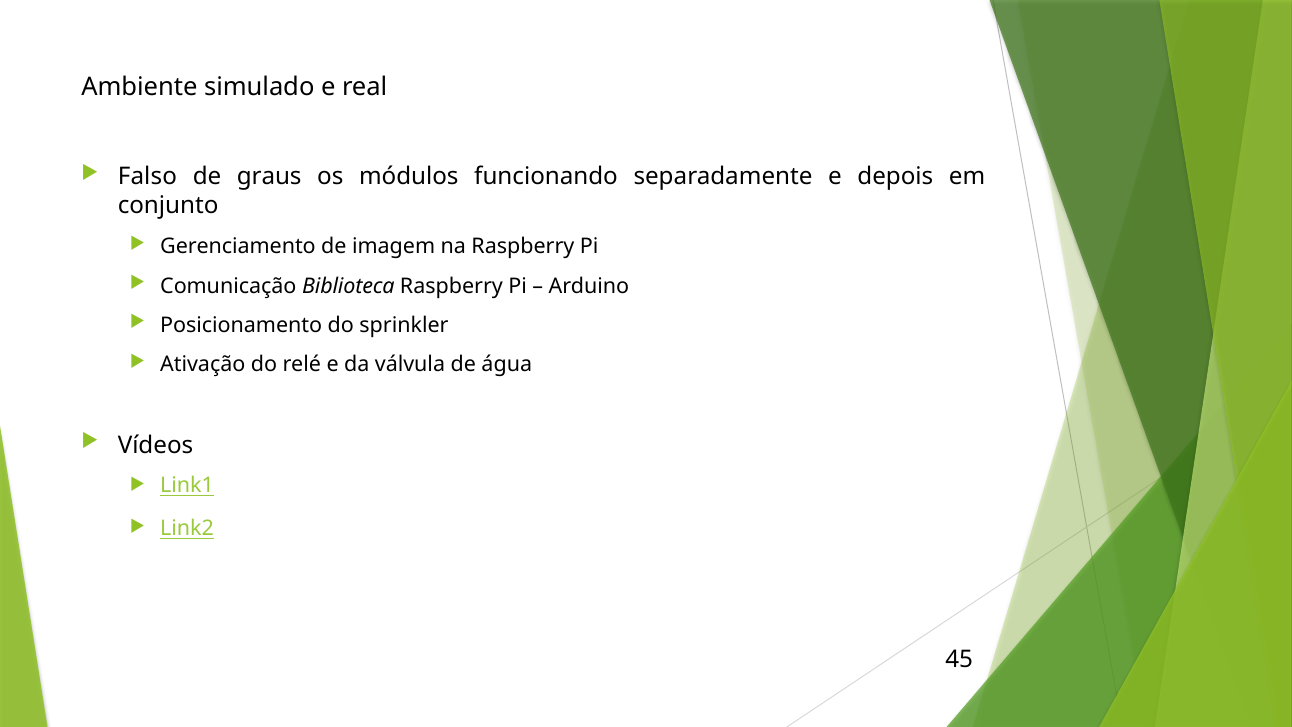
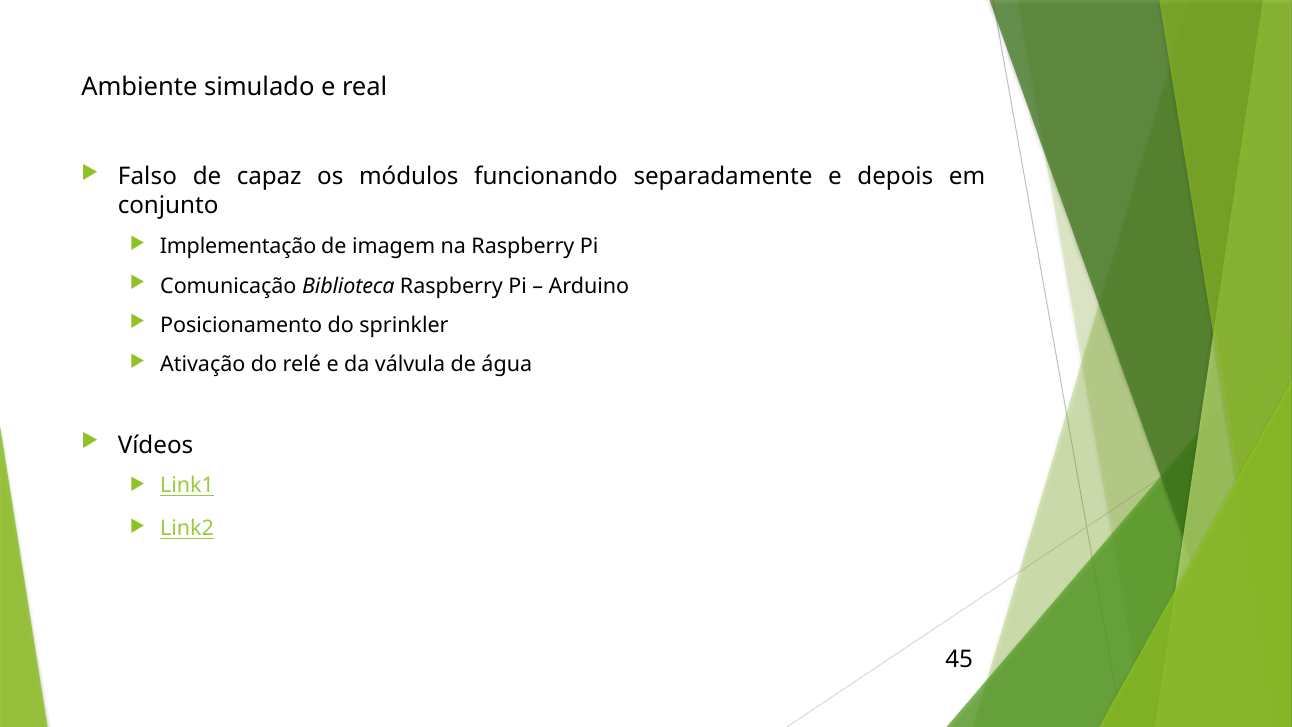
graus: graus -> capaz
Gerenciamento: Gerenciamento -> Implementação
